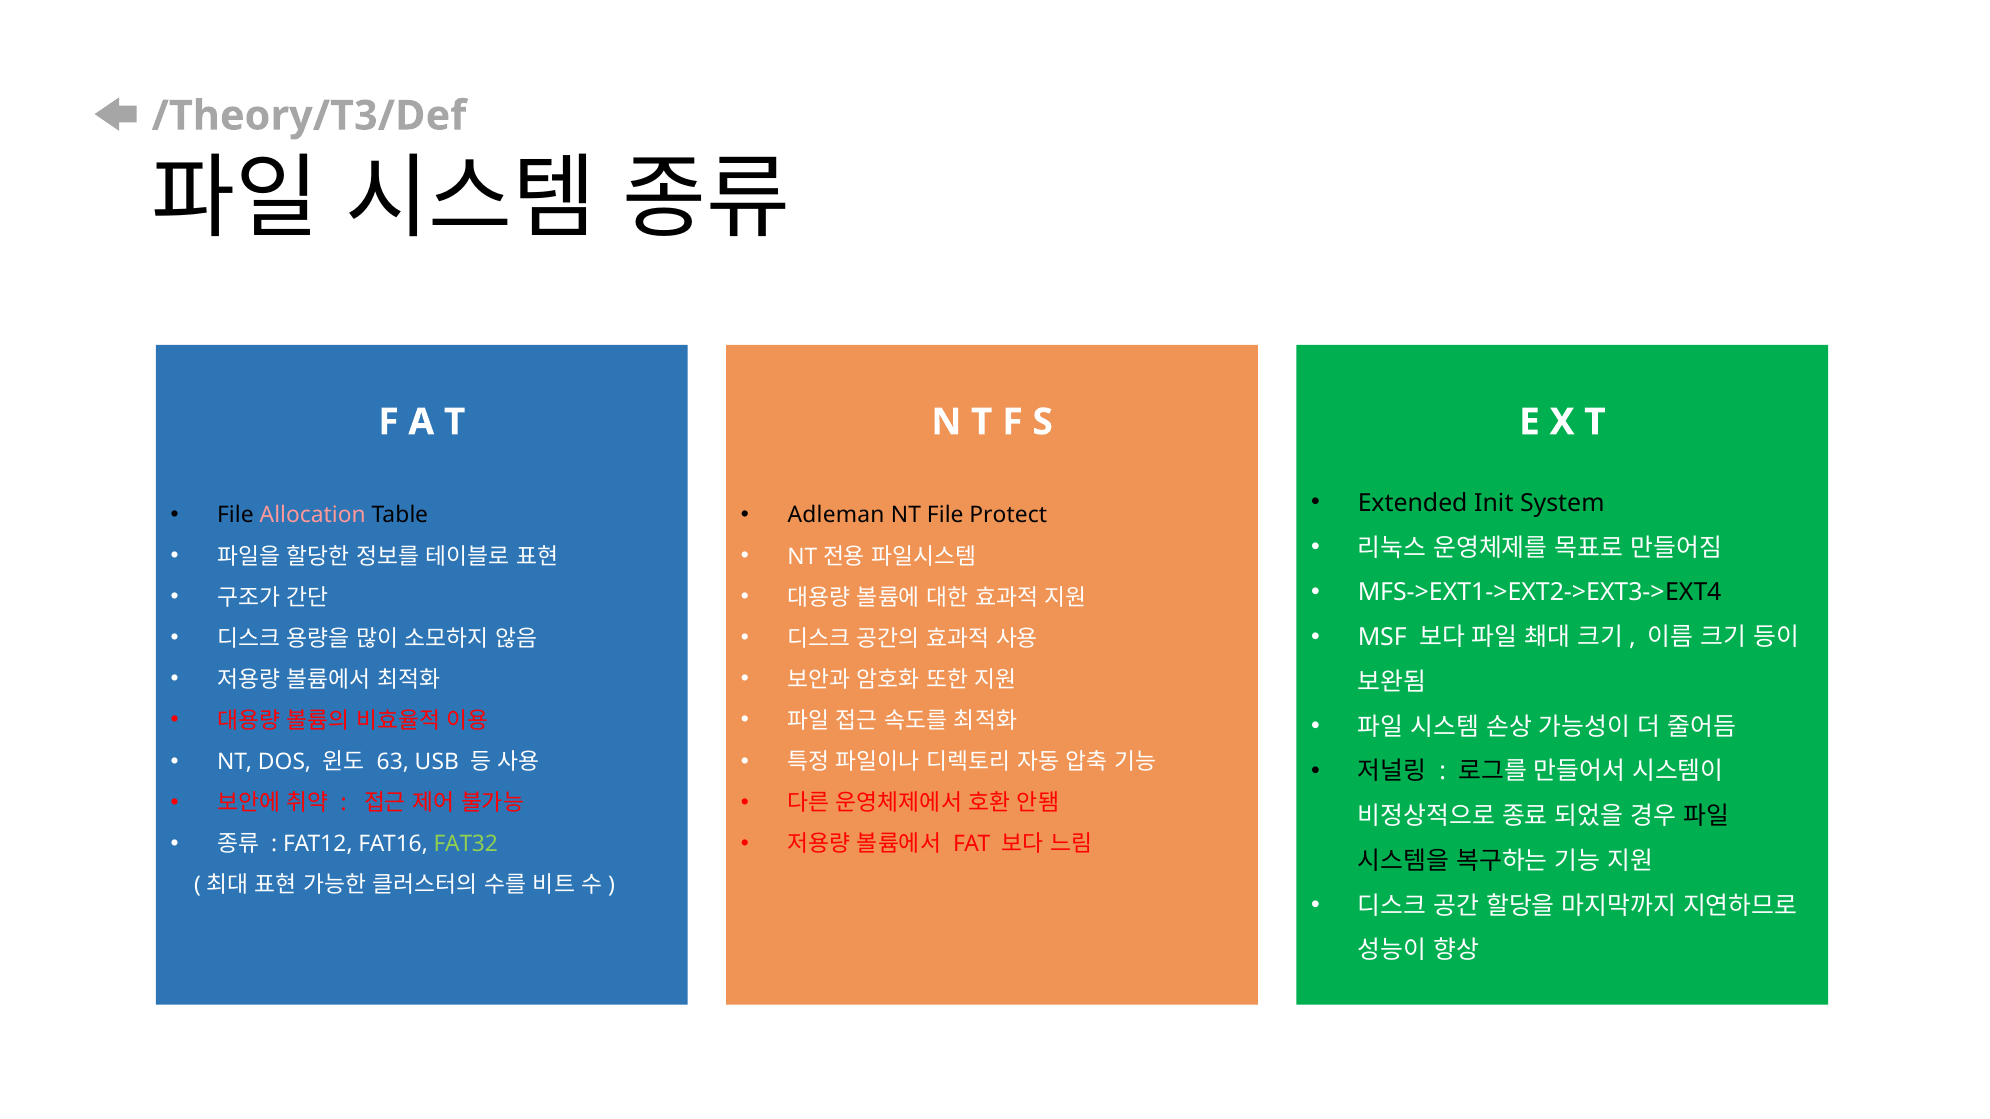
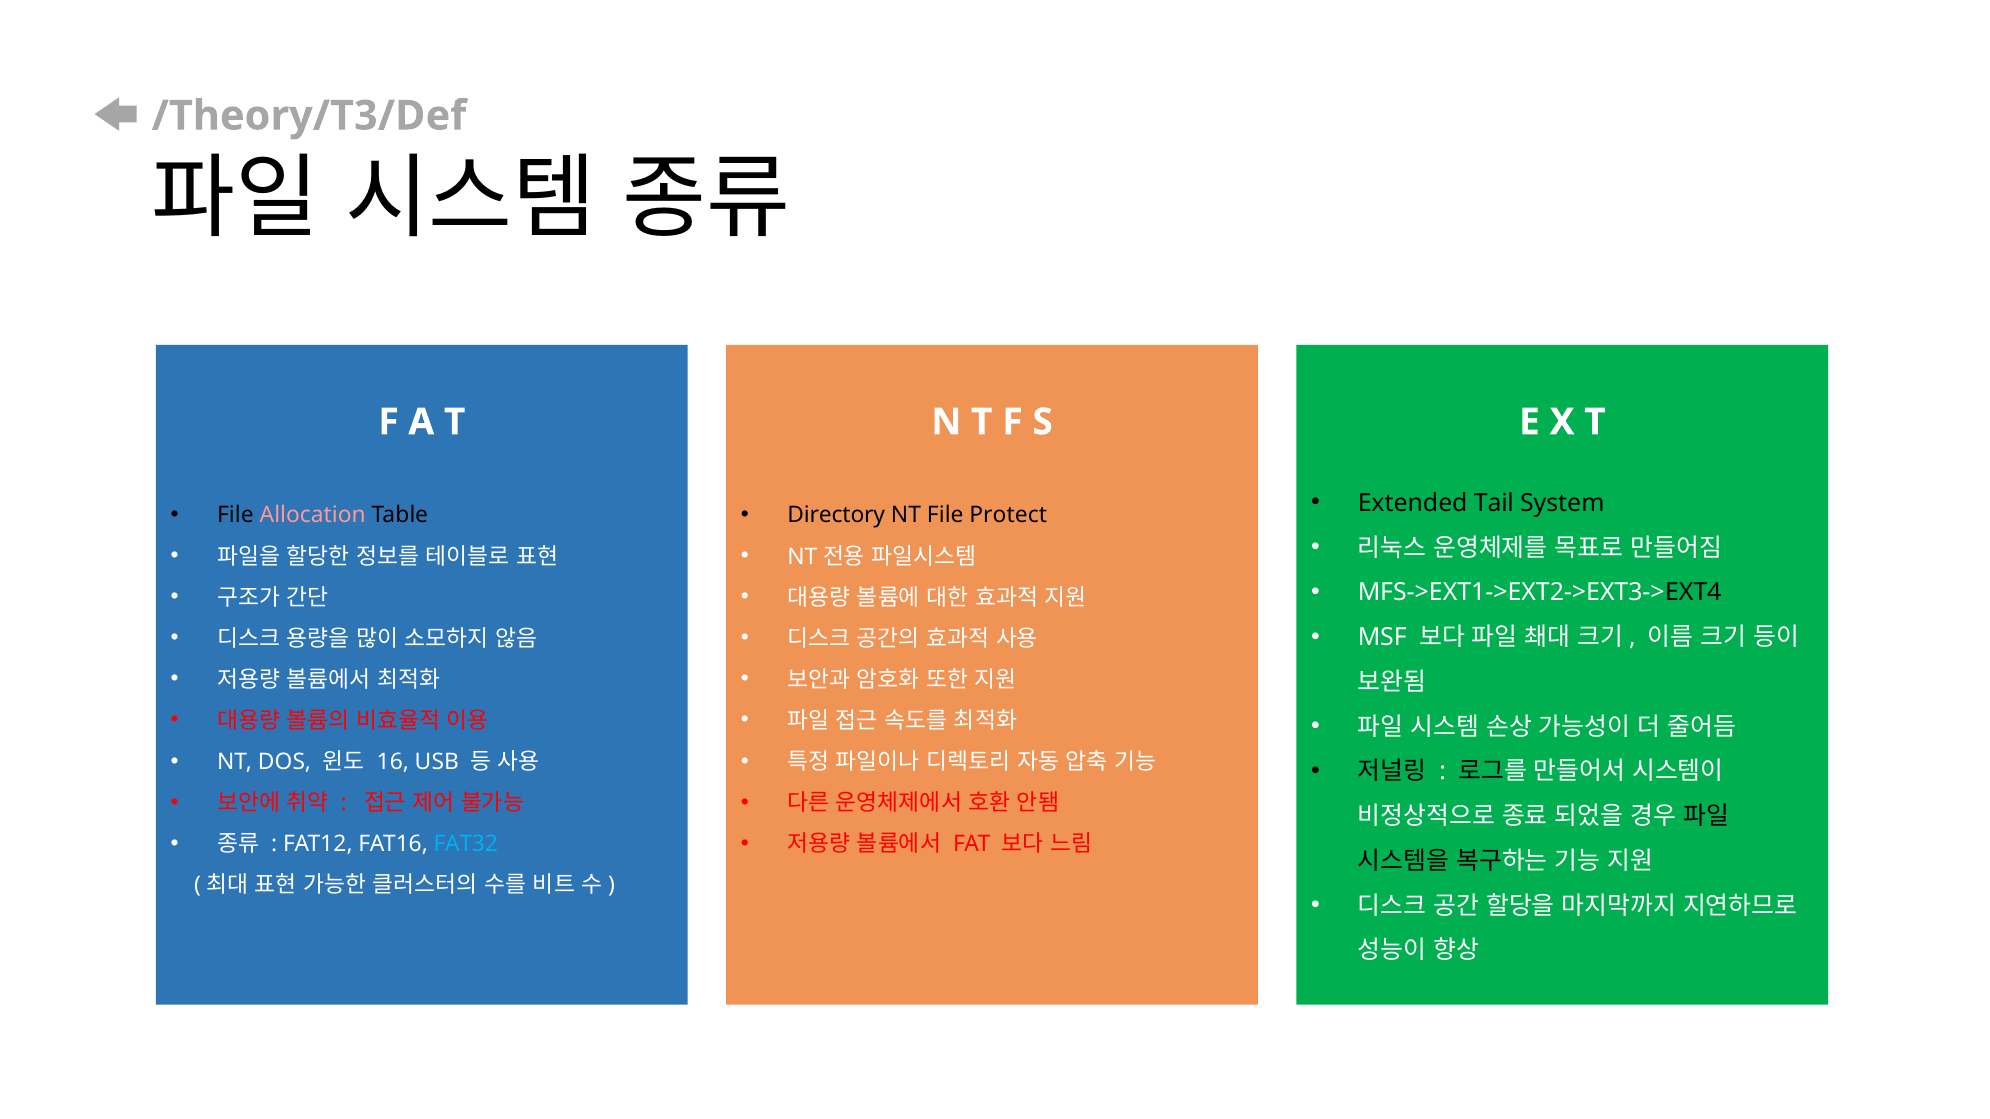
Init: Init -> Tail
Adleman: Adleman -> Directory
63: 63 -> 16
FAT32 colour: light green -> light blue
